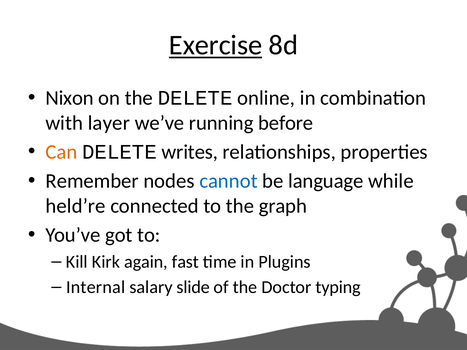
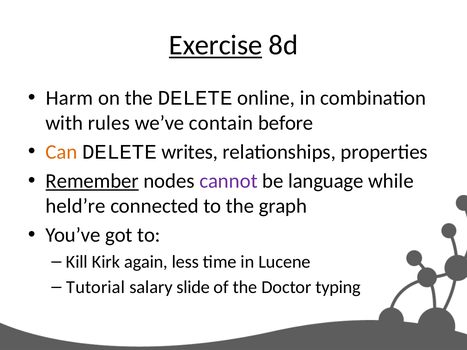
Nixon: Nixon -> Harm
layer: layer -> rules
running: running -> contain
Remember underline: none -> present
cannot colour: blue -> purple
fast: fast -> less
Plugins: Plugins -> Lucene
Internal: Internal -> Tutorial
